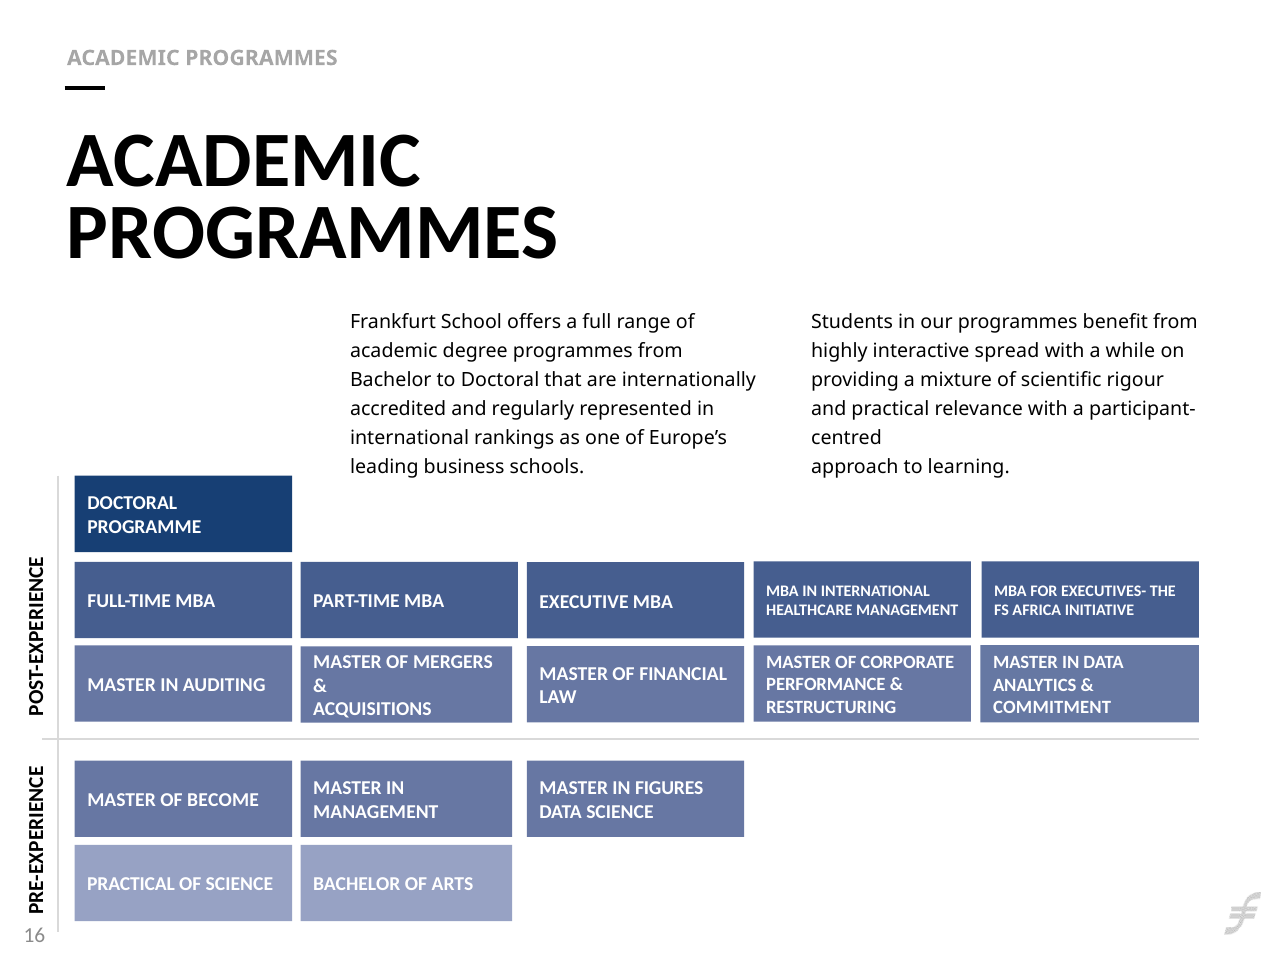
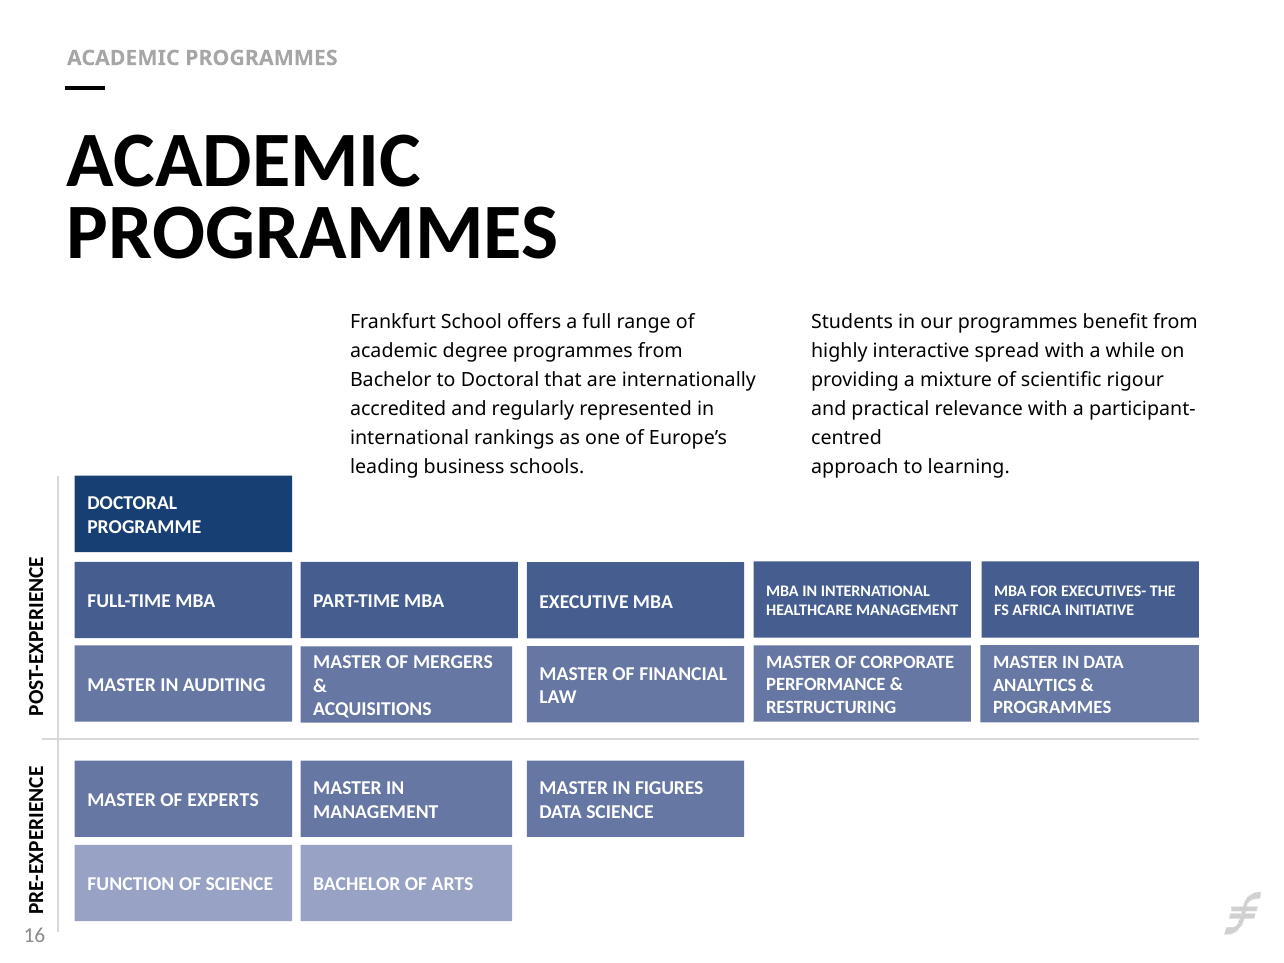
COMMITMENT at (1052, 708): COMMITMENT -> PROGRAMMES
BECOME: BECOME -> EXPERTS
PRACTICAL at (131, 884): PRACTICAL -> FUNCTION
